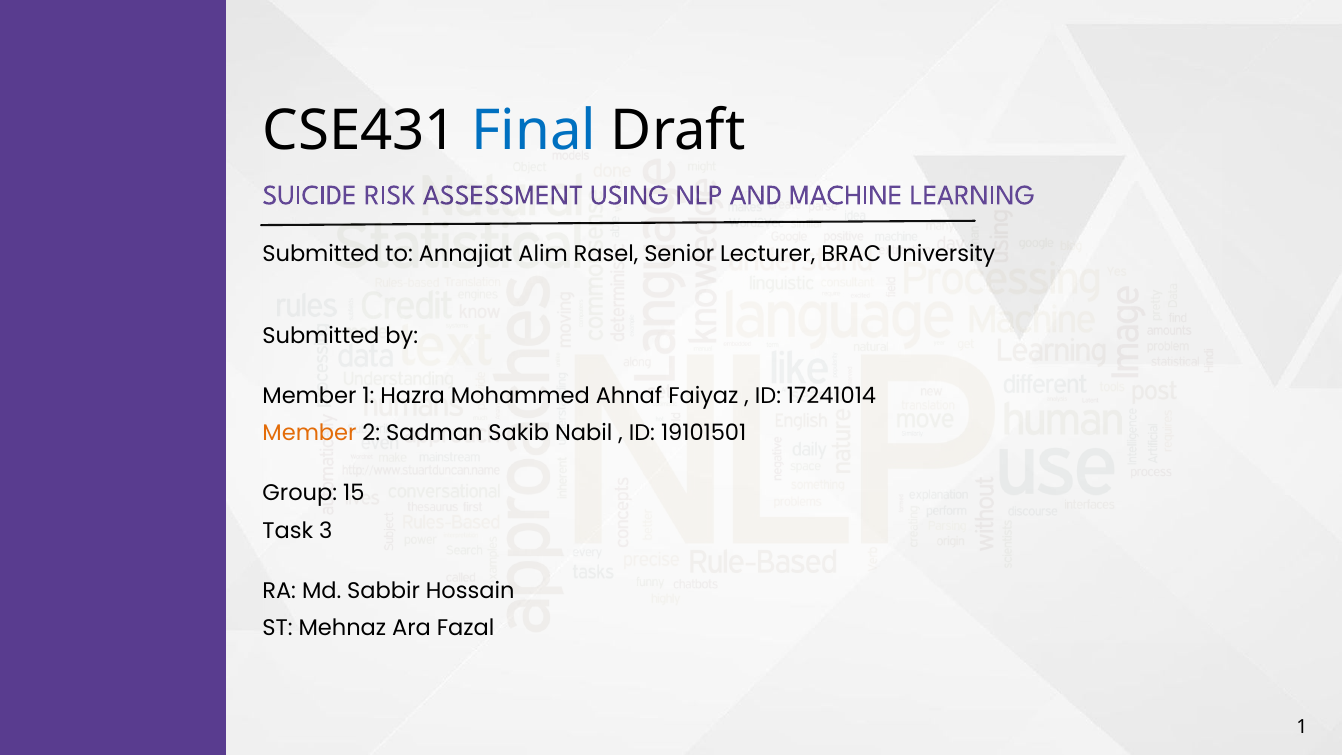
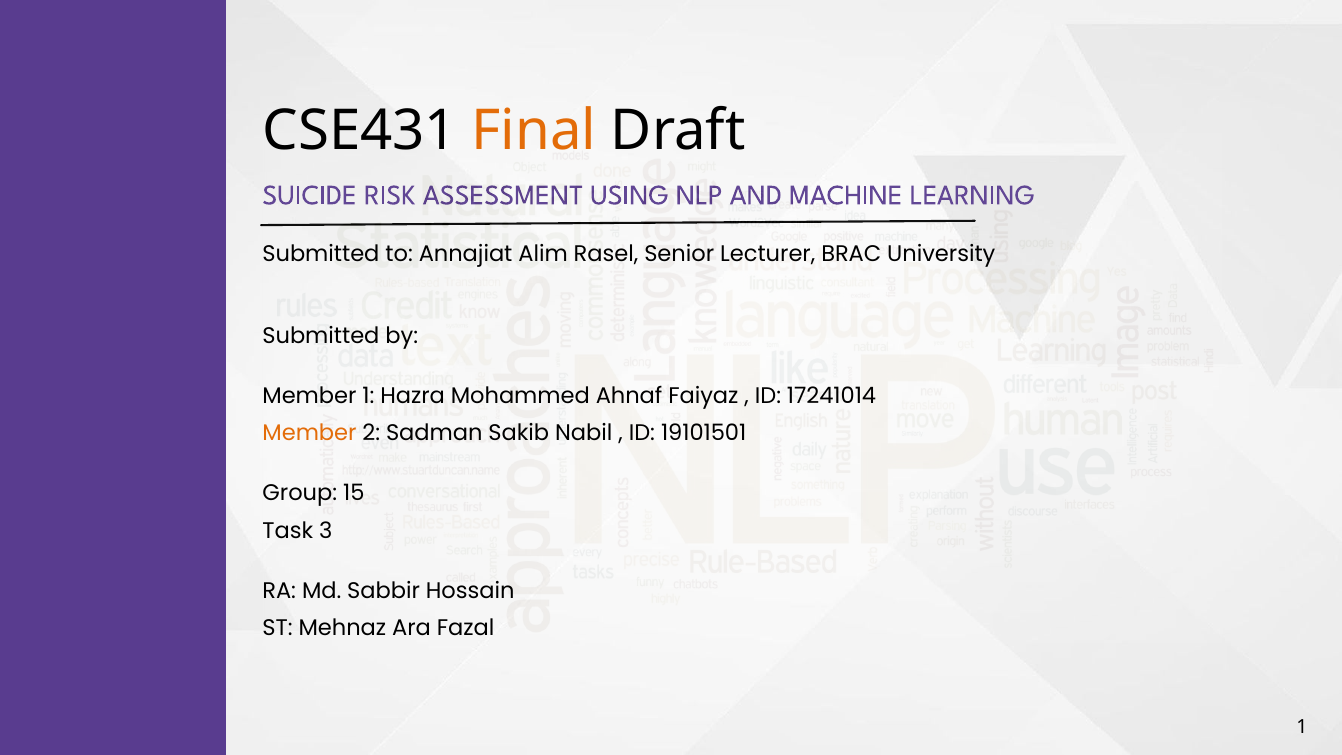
Final colour: blue -> orange
